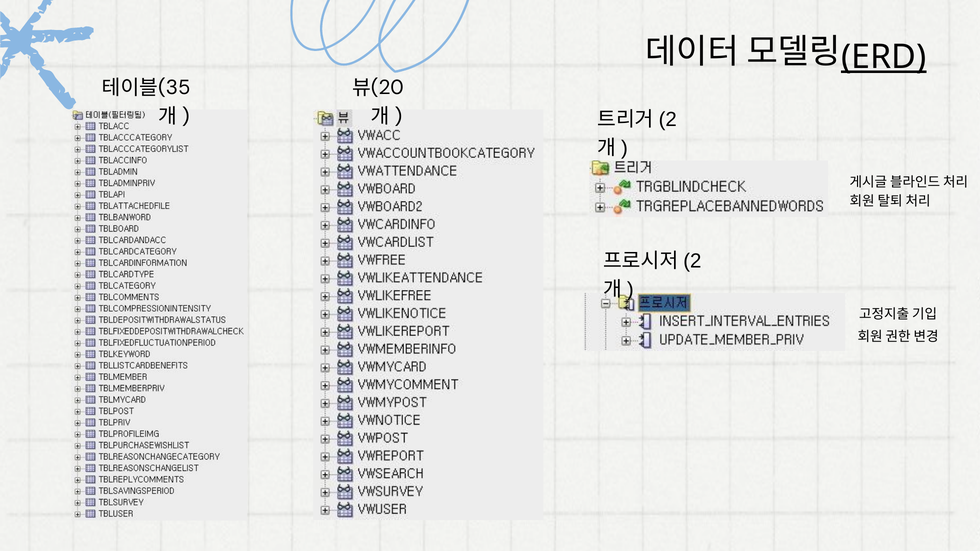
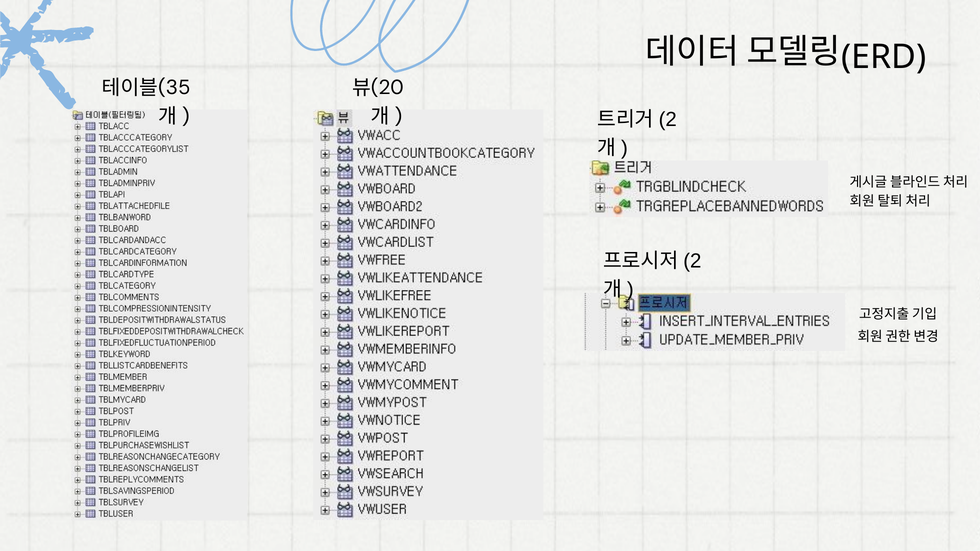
ERD underline: present -> none
